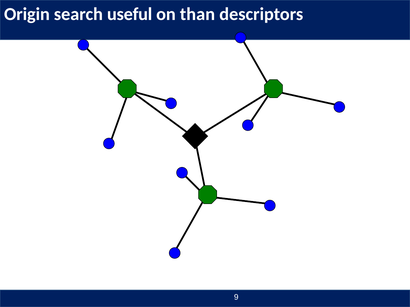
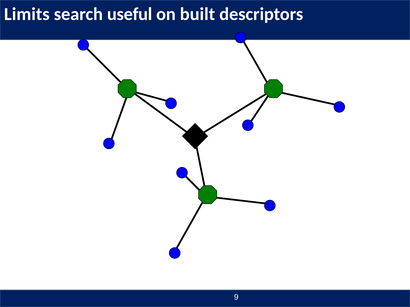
Origin: Origin -> Limits
than: than -> built
